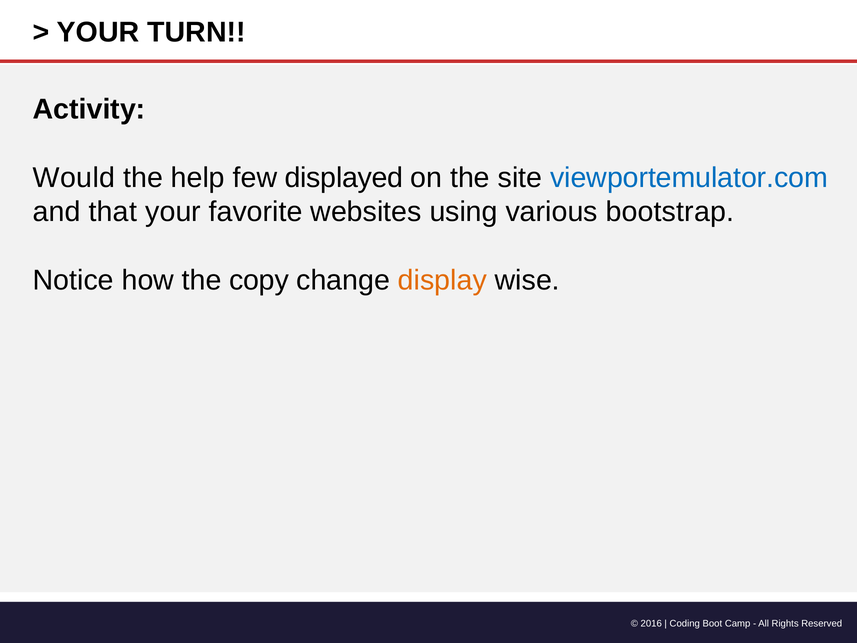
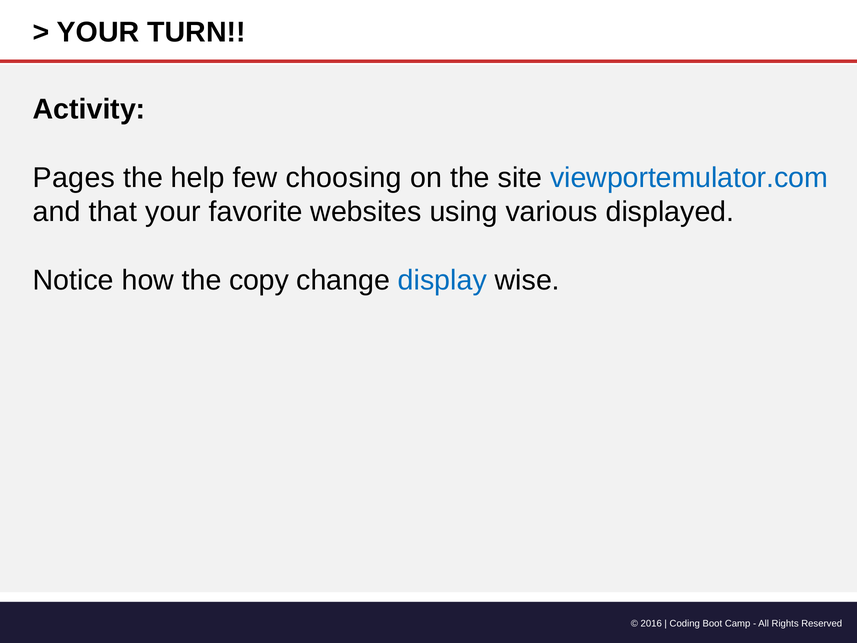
Would: Would -> Pages
displayed: displayed -> choosing
bootstrap: bootstrap -> displayed
display colour: orange -> blue
